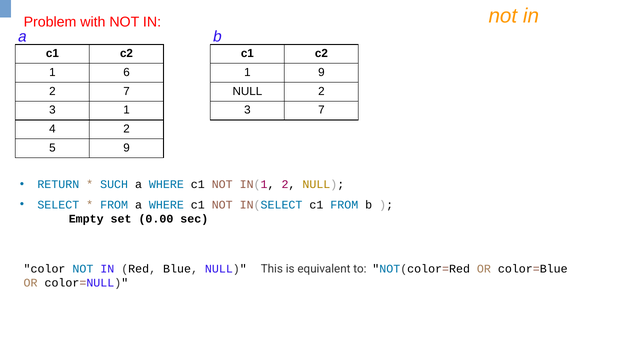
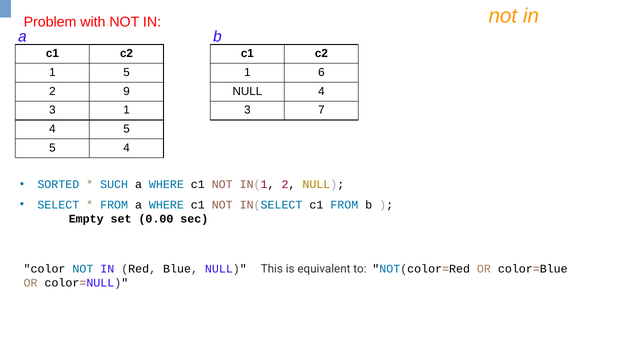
1 6: 6 -> 5
1 9: 9 -> 6
2 7: 7 -> 9
NULL 2: 2 -> 4
4 2: 2 -> 5
5 9: 9 -> 4
RETURN: RETURN -> SORTED
